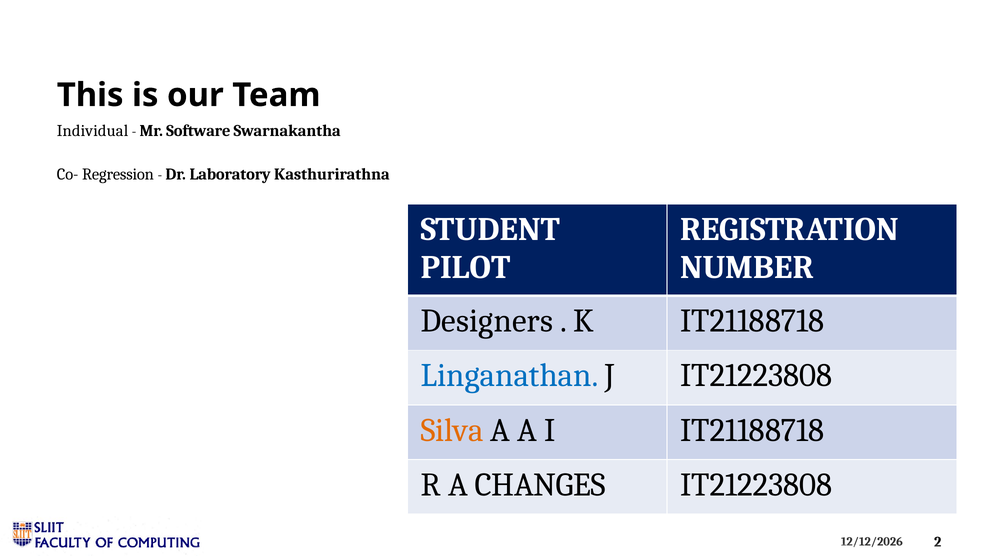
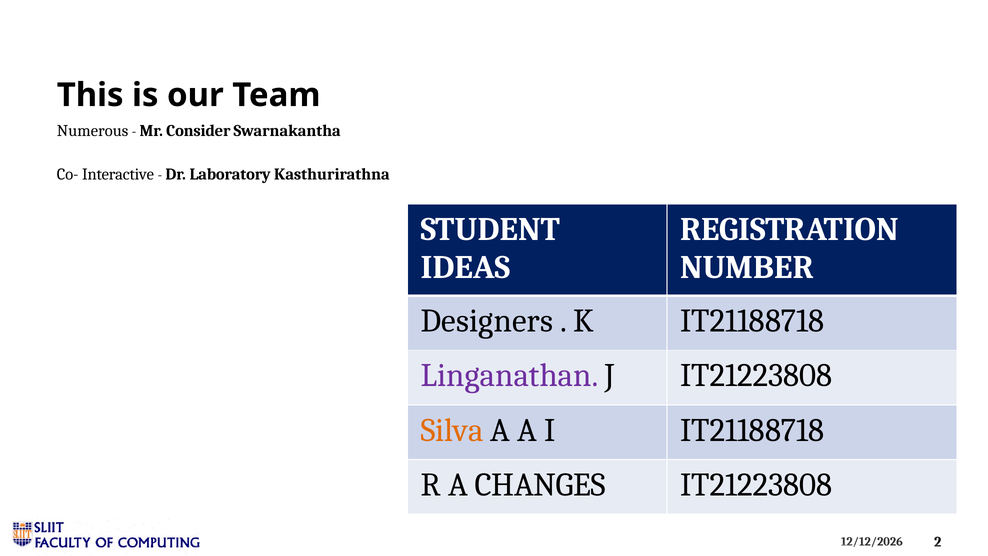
Individual: Individual -> Numerous
Software: Software -> Consider
Regression: Regression -> Interactive
PILOT: PILOT -> IDEAS
Linganathan colour: blue -> purple
